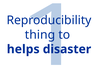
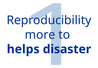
thing: thing -> more
